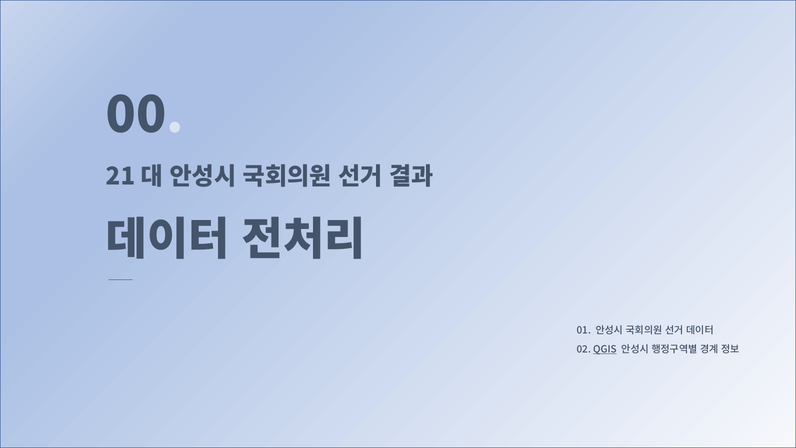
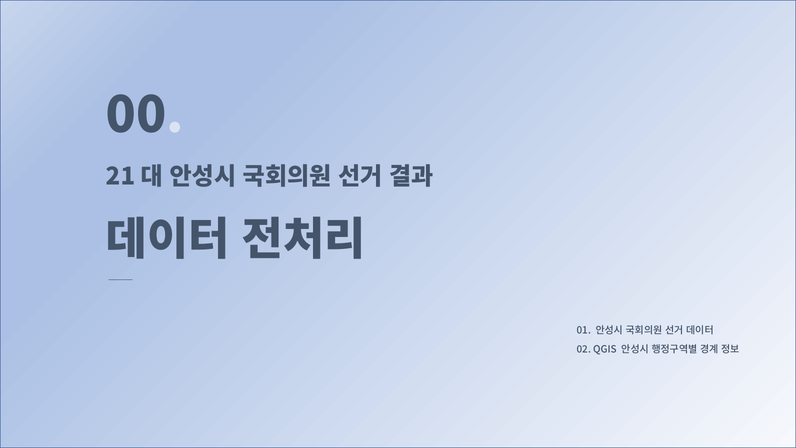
QGIS underline: present -> none
